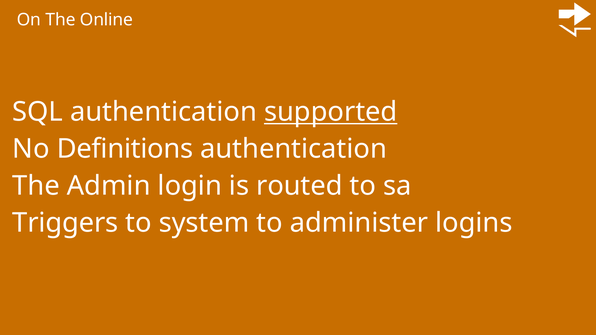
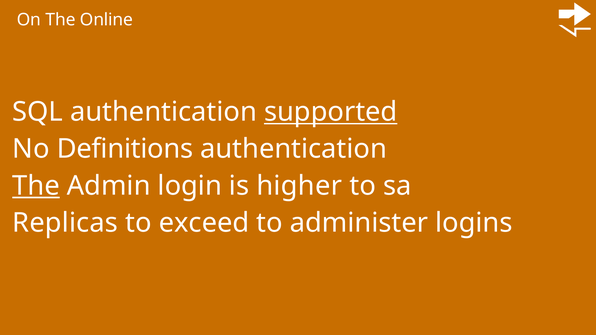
The at (36, 186) underline: none -> present
routed: routed -> higher
Triggers: Triggers -> Replicas
system: system -> exceed
